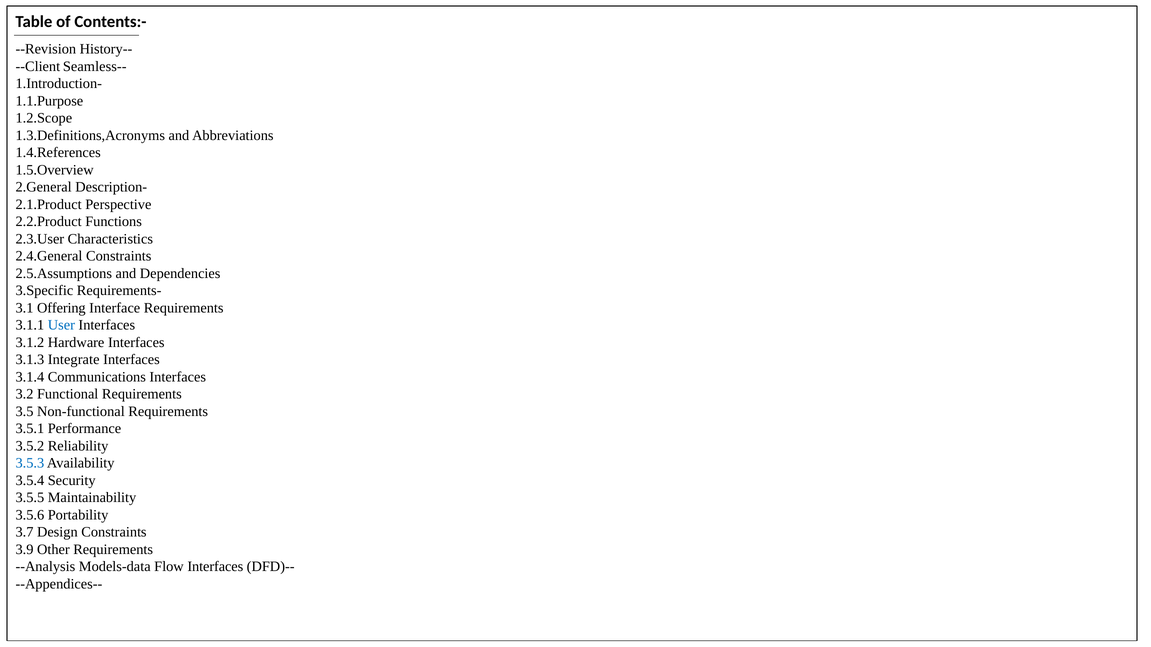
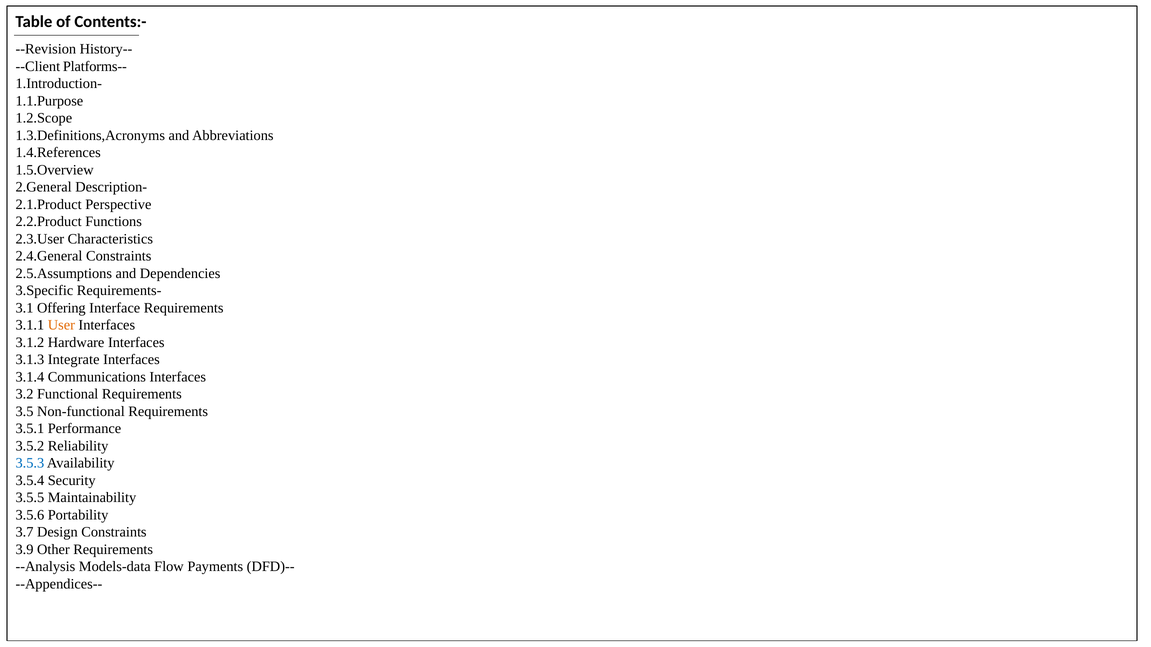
Seamless--: Seamless-- -> Platforms--
User colour: blue -> orange
Flow Interfaces: Interfaces -> Payments
